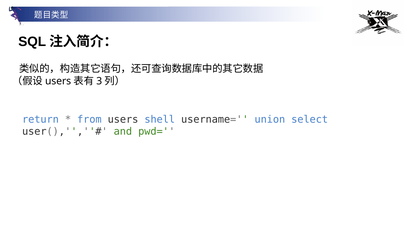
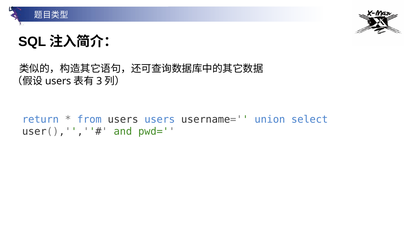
users shell: shell -> users
